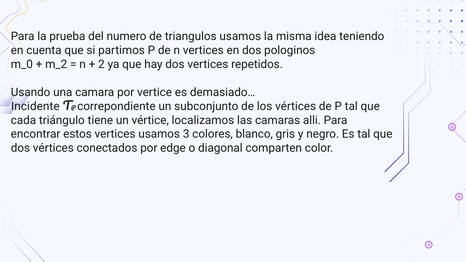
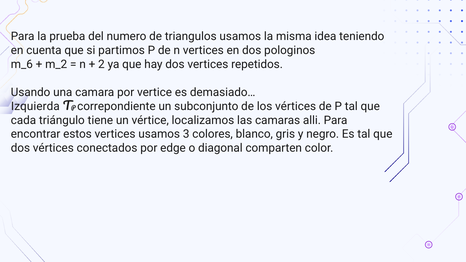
m_0: m_0 -> m_6
Incidente: Incidente -> Izquierda
